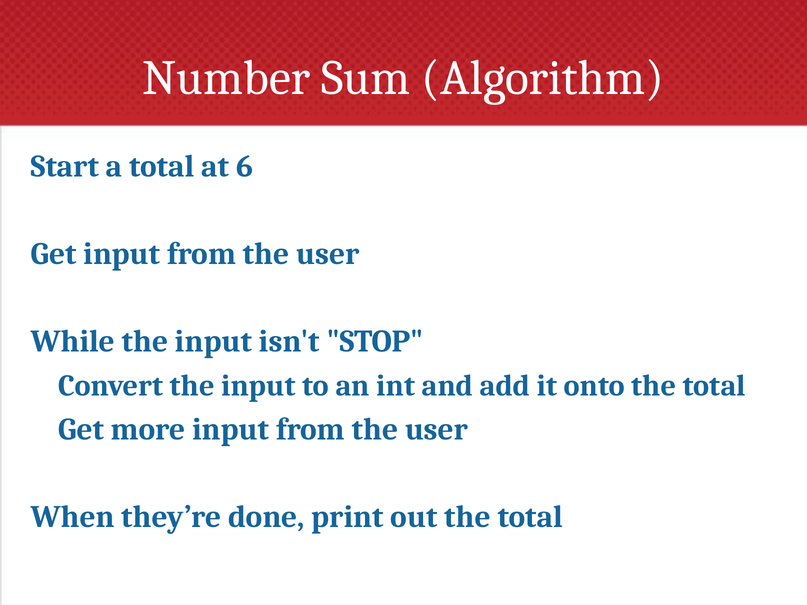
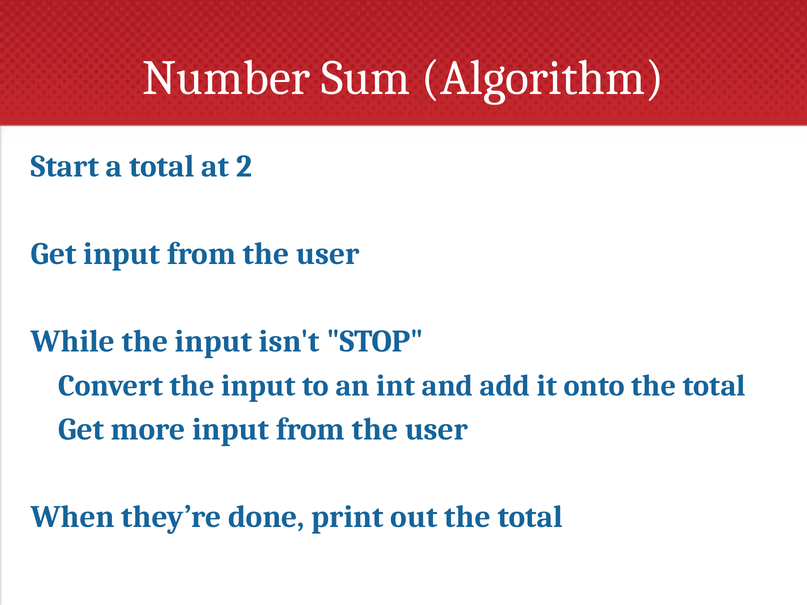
6: 6 -> 2
